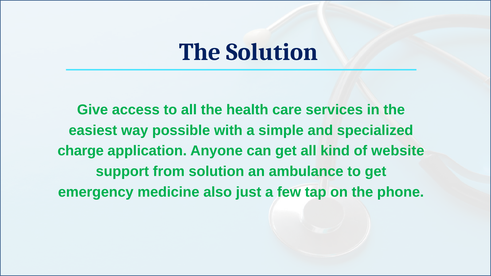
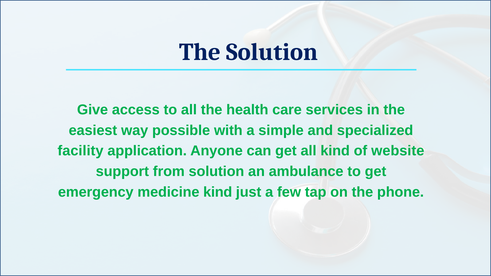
charge: charge -> facility
medicine also: also -> kind
